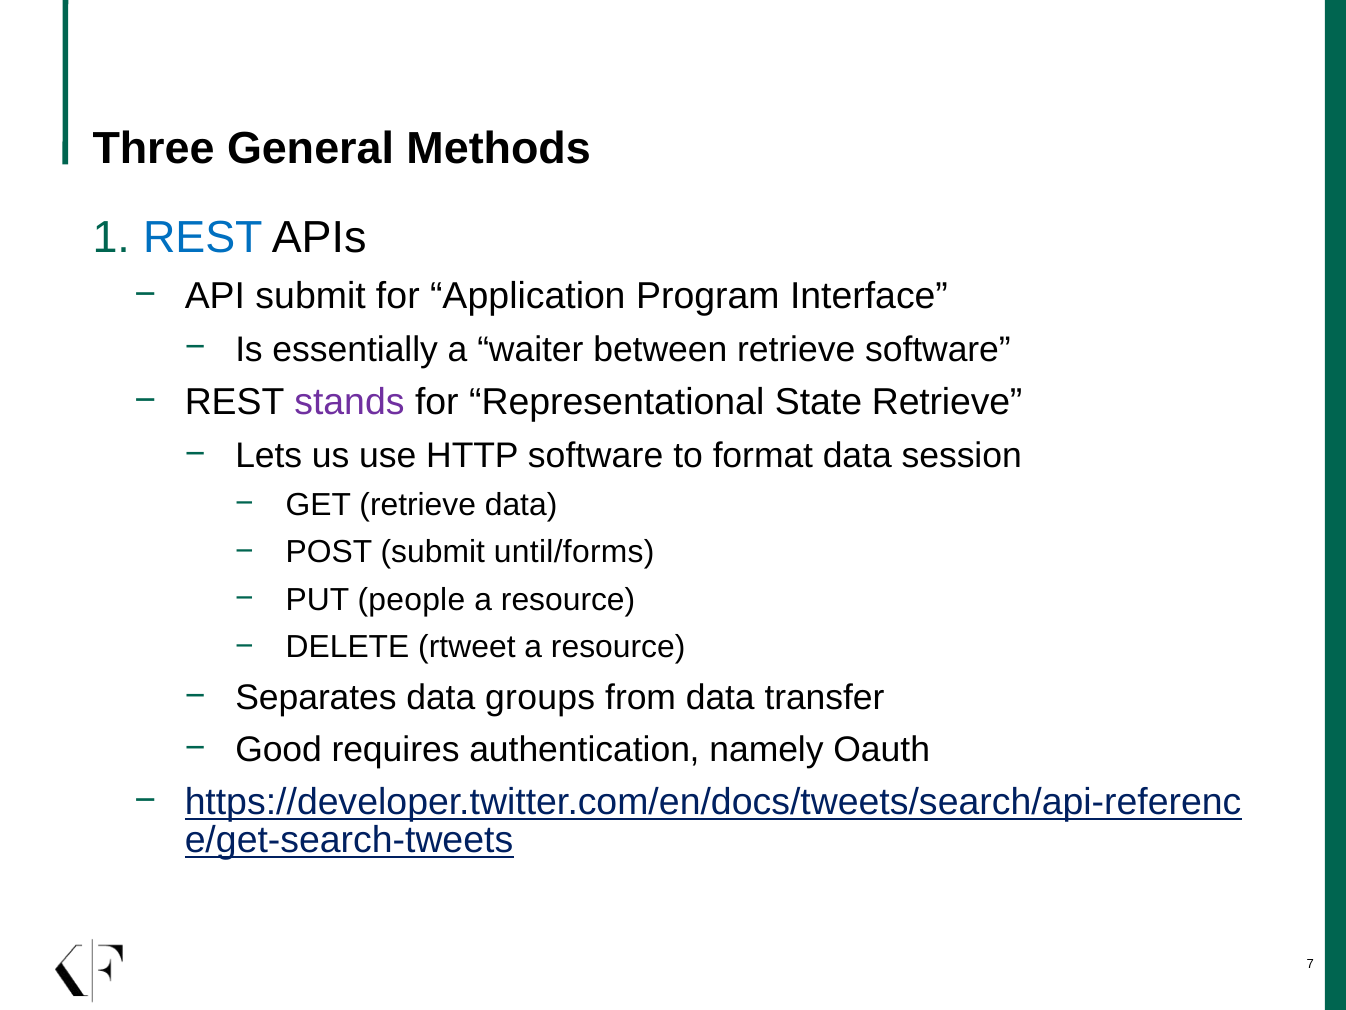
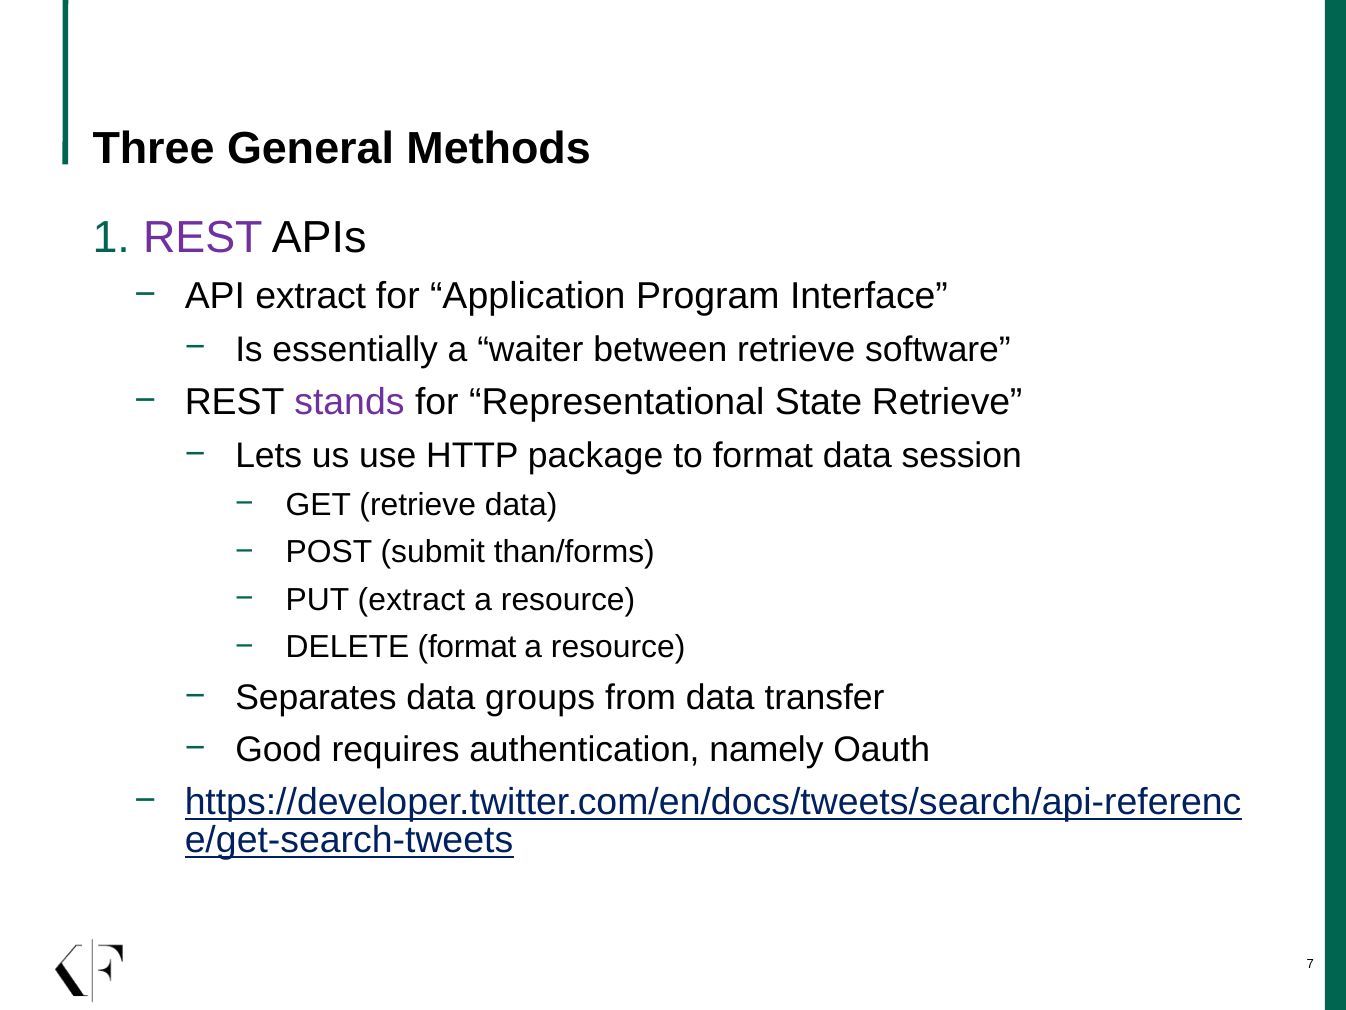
REST at (203, 238) colour: blue -> purple
API submit: submit -> extract
HTTP software: software -> package
until/forms: until/forms -> than/forms
PUT people: people -> extract
DELETE rtweet: rtweet -> format
